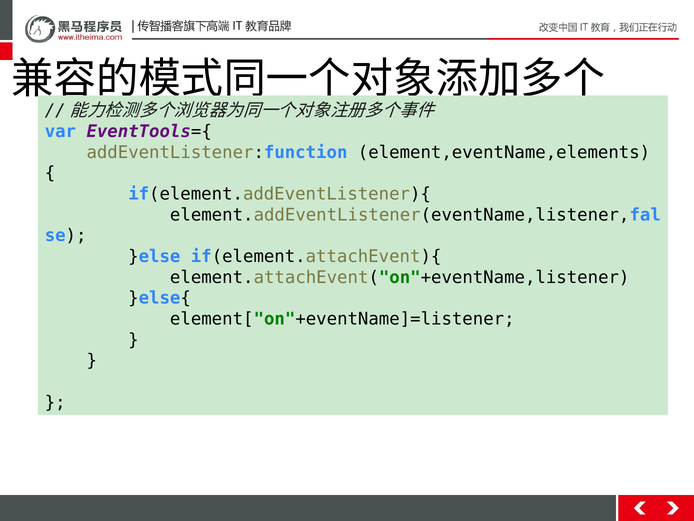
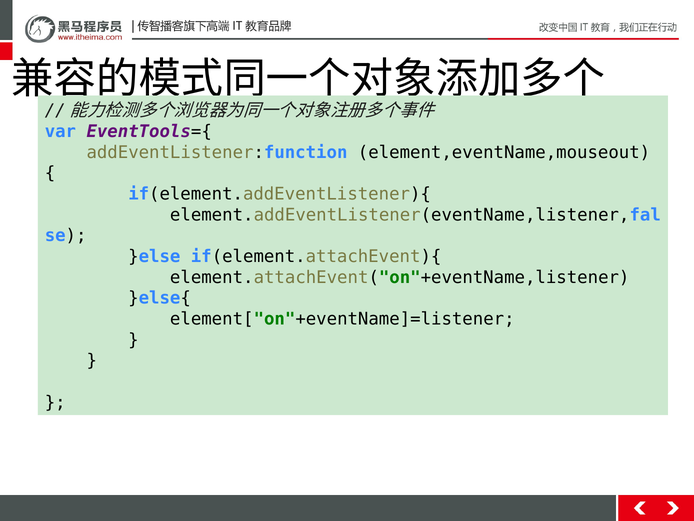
element,eventName,elements: element,eventName,elements -> element,eventName,mouseout
